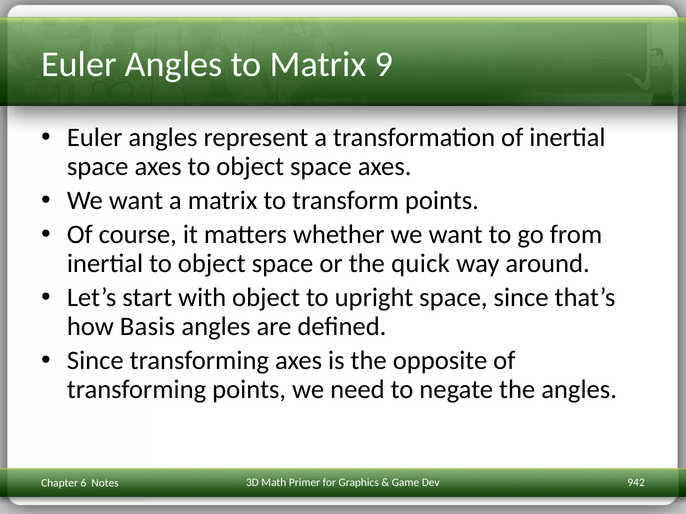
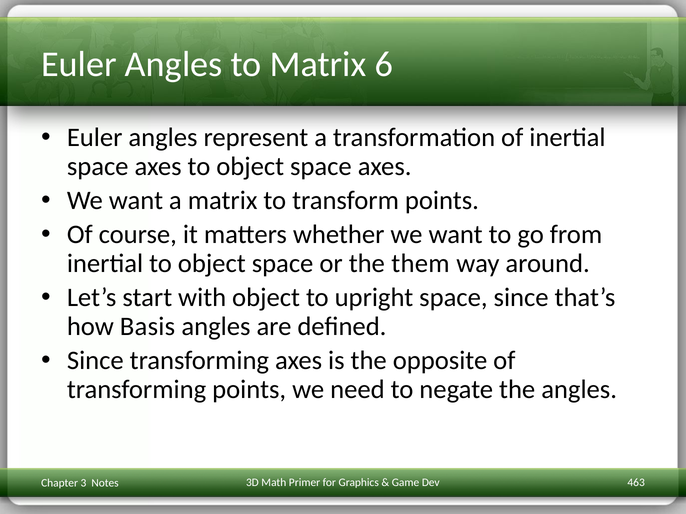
9: 9 -> 6
quick: quick -> them
942: 942 -> 463
6: 6 -> 3
